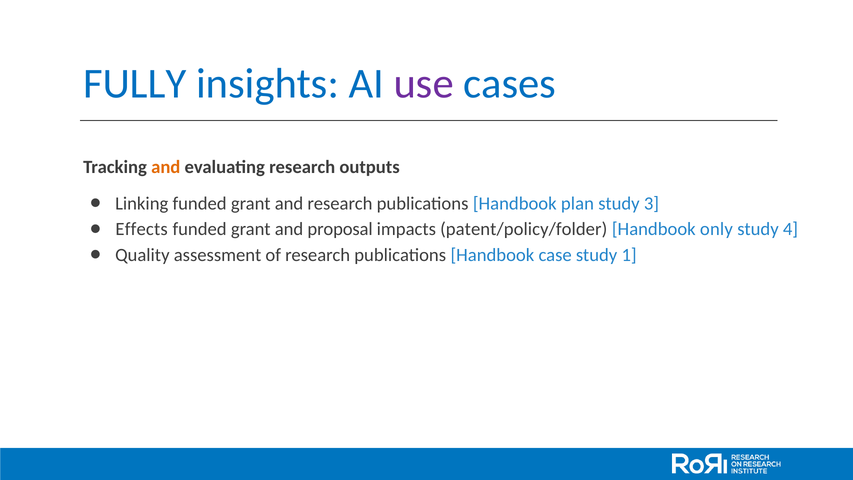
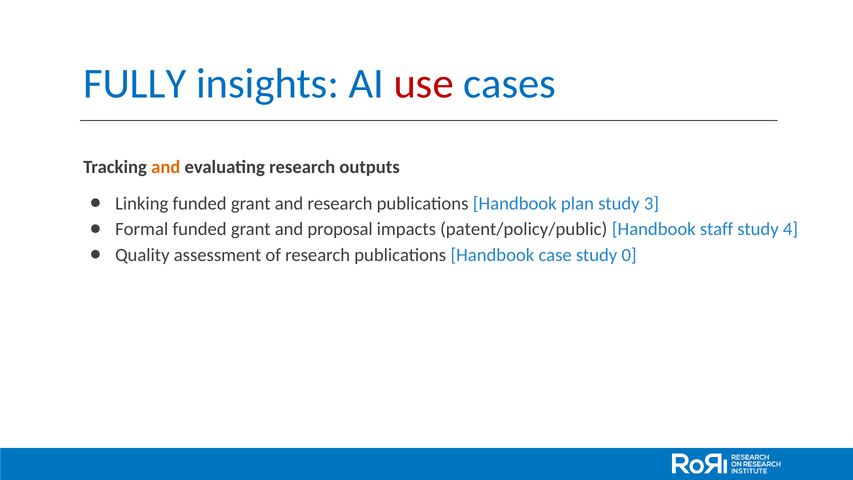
use colour: purple -> red
Effects: Effects -> Formal
patent/policy/folder: patent/policy/folder -> patent/policy/public
only: only -> staff
1: 1 -> 0
